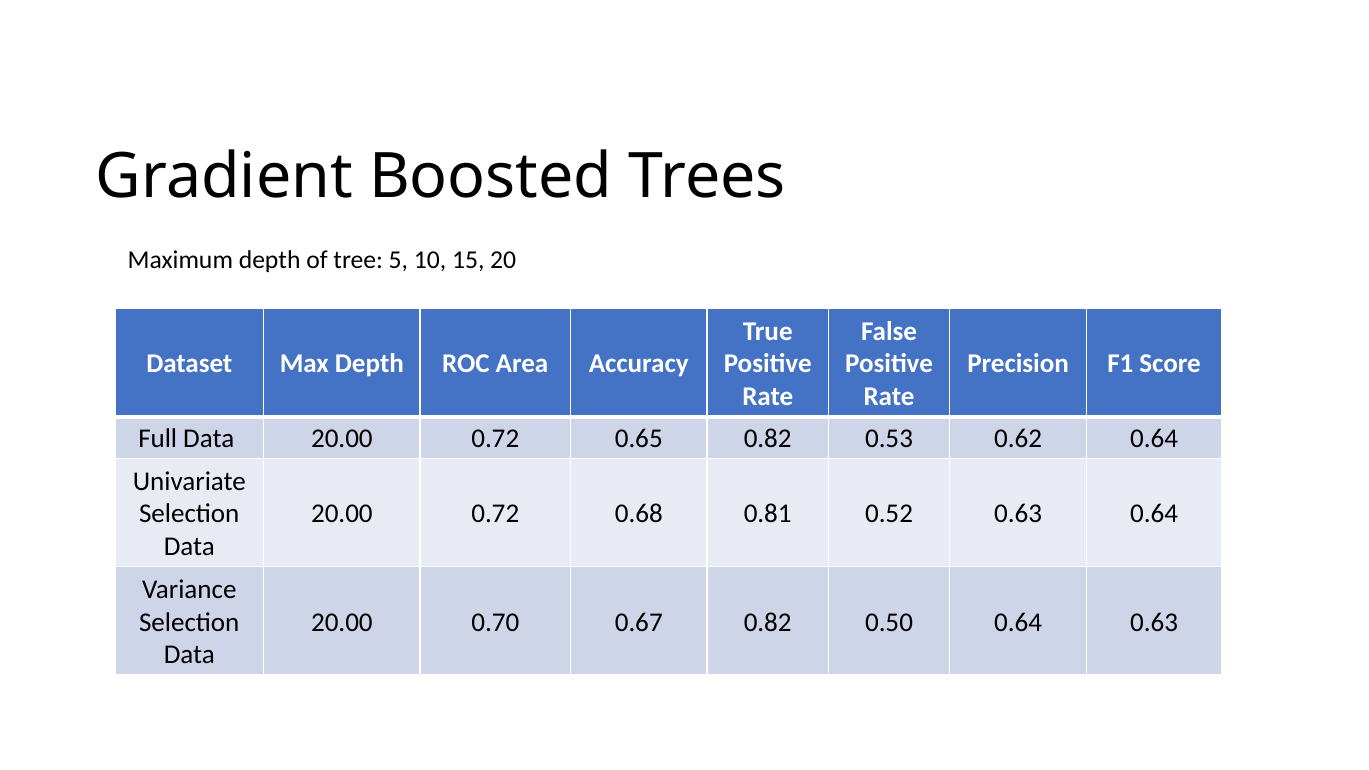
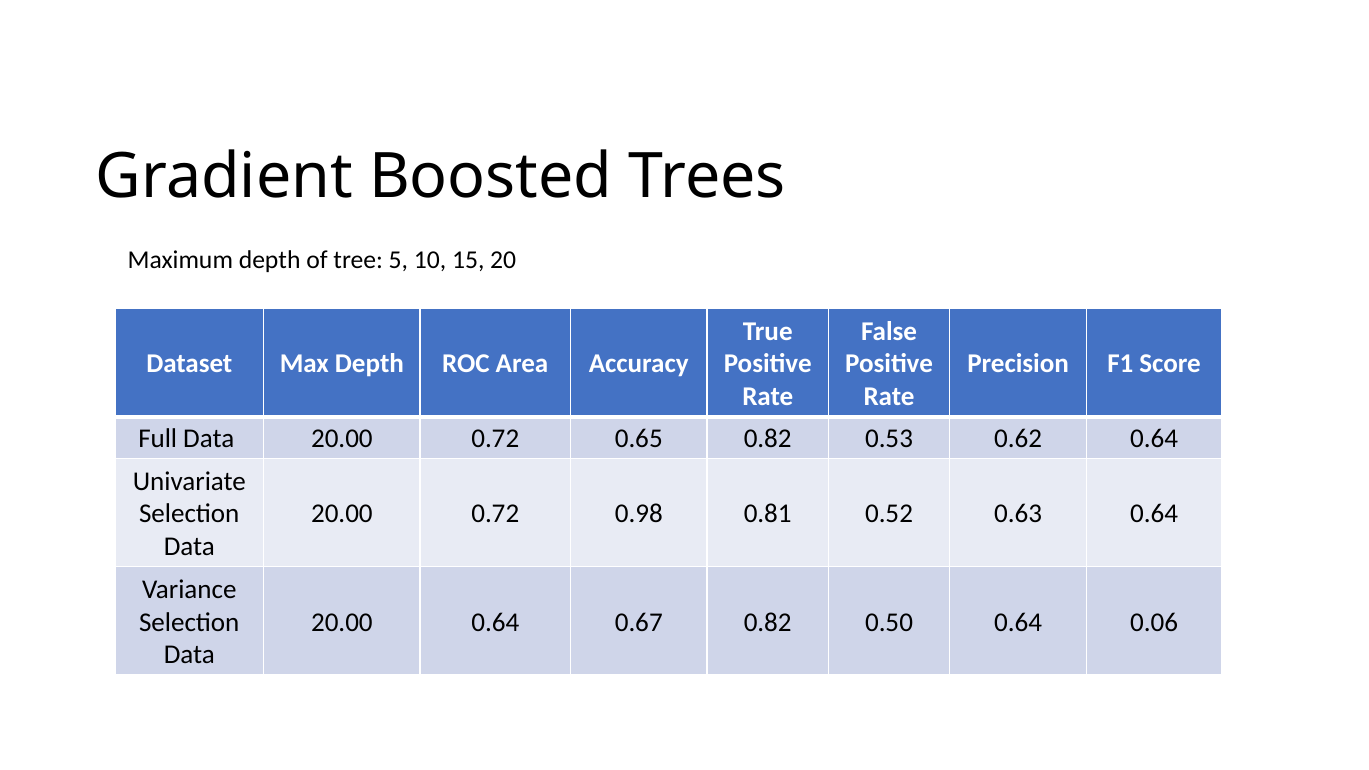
0.68: 0.68 -> 0.98
20.00 0.70: 0.70 -> 0.64
0.64 0.63: 0.63 -> 0.06
